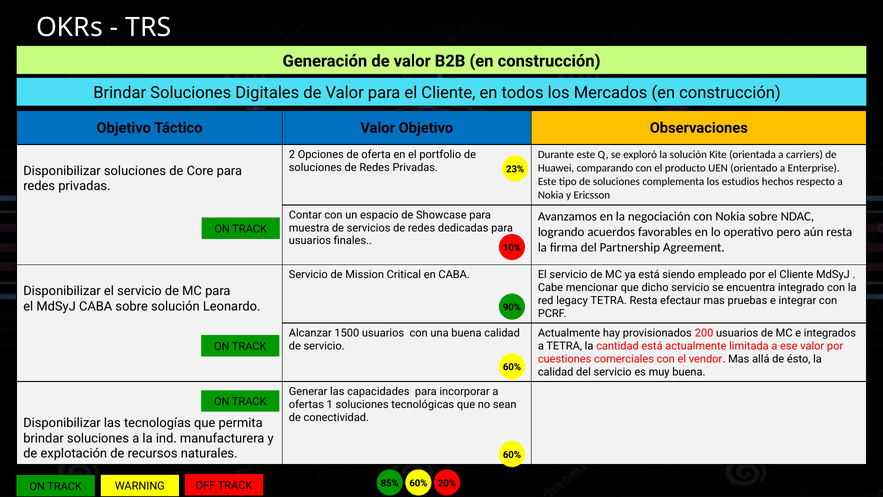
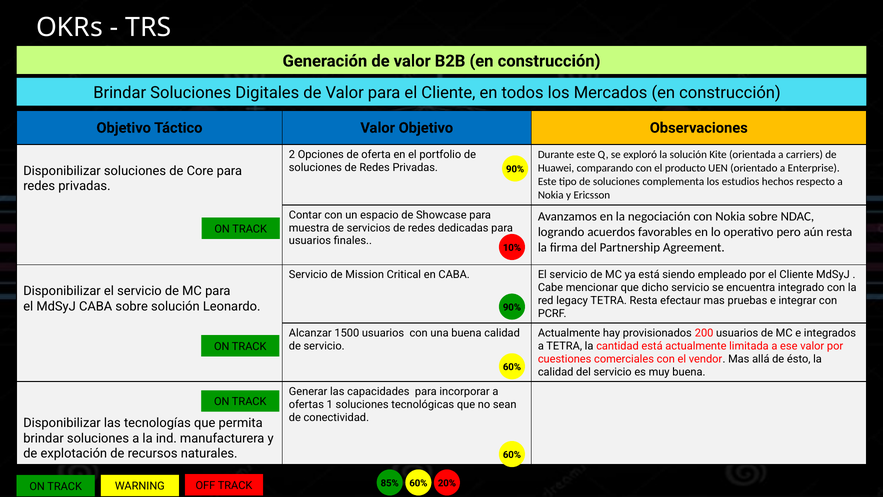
23% at (515, 169): 23% -> 90%
